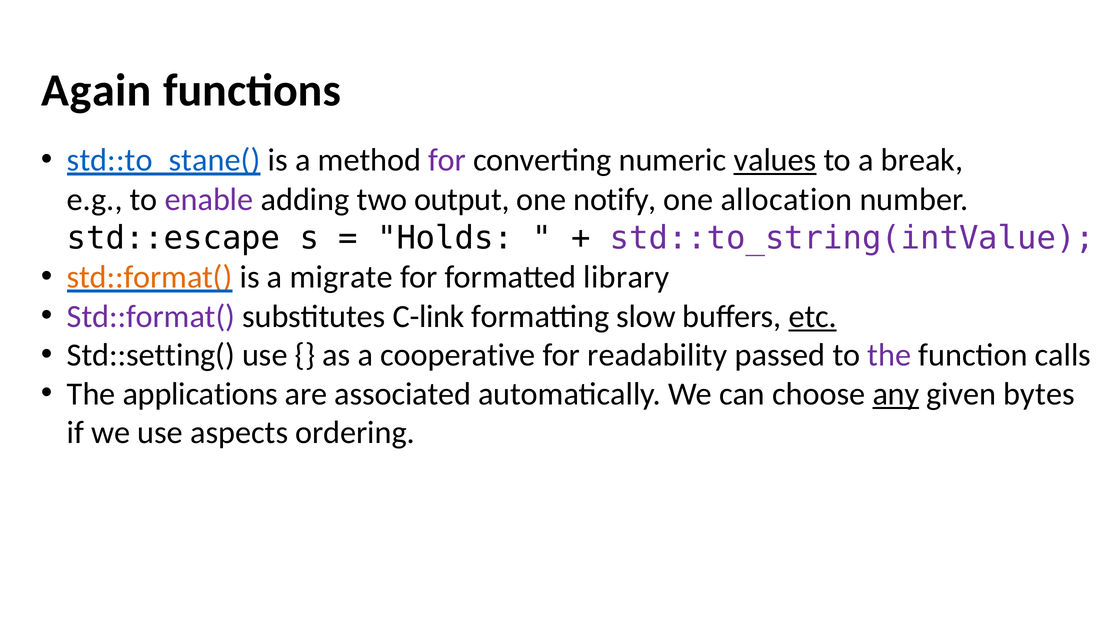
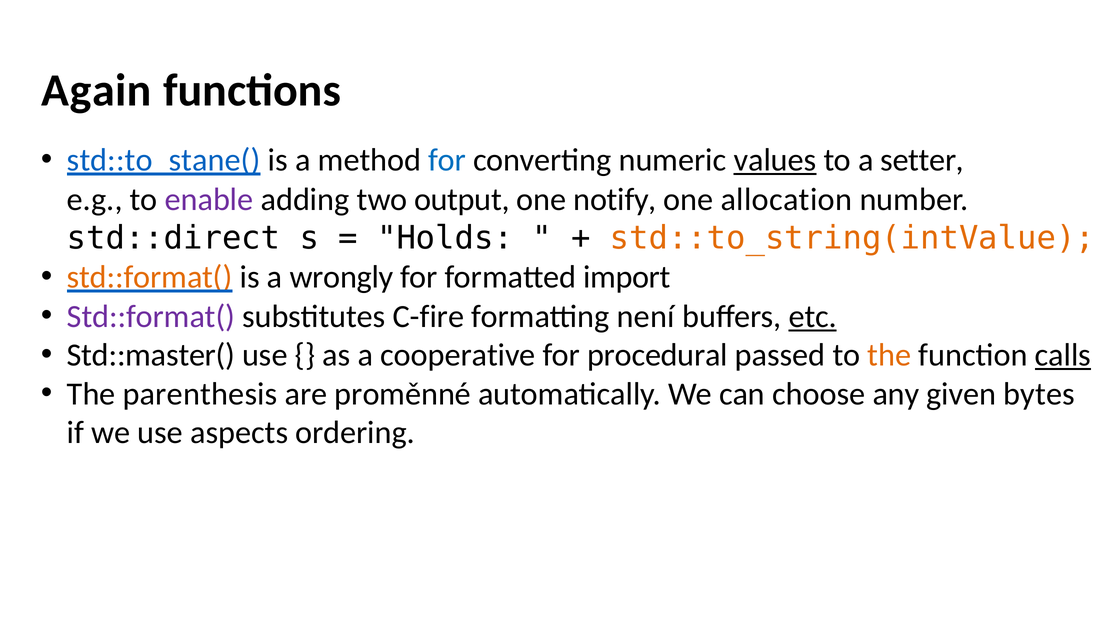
for at (447, 160) colour: purple -> blue
break: break -> setter
std::escape: std::escape -> std::direct
std::to_string(intValue colour: purple -> orange
migrate: migrate -> wrongly
library: library -> import
C-link: C-link -> C-fire
slow: slow -> není
Std::setting(: Std::setting( -> Std::master(
readability: readability -> procedural
the at (889, 355) colour: purple -> orange
calls underline: none -> present
applications: applications -> parenthesis
associated: associated -> proměnné
any underline: present -> none
